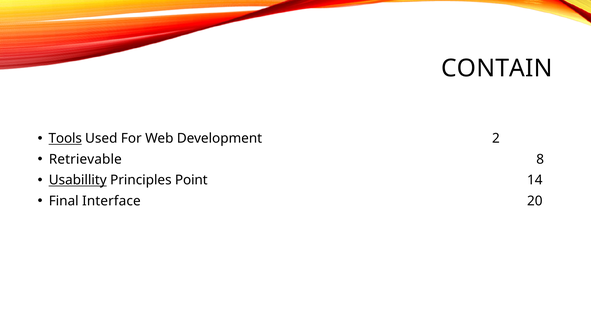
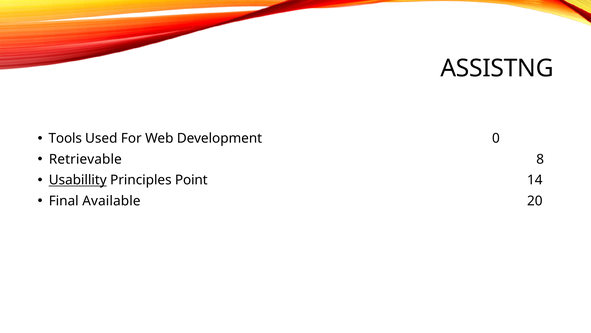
CONTAIN: CONTAIN -> ASSISTNG
Tools underline: present -> none
2: 2 -> 0
Interface: Interface -> Available
